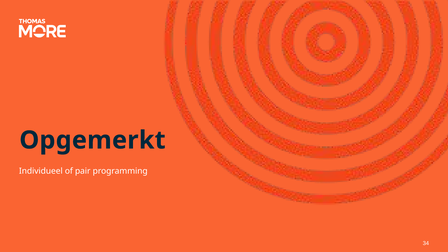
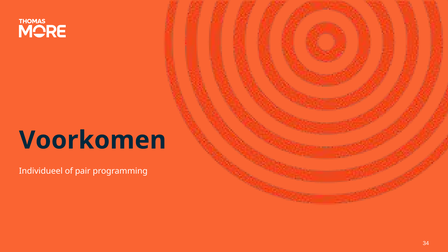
Opgemerkt: Opgemerkt -> Voorkomen
